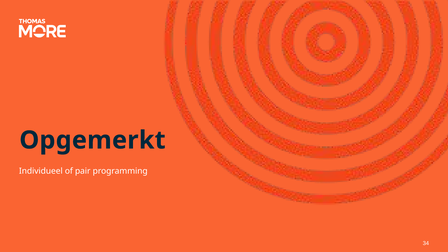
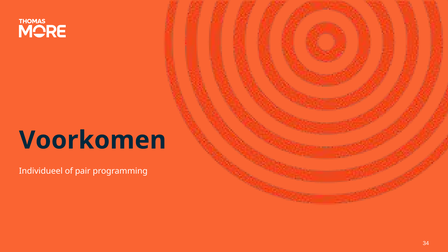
Opgemerkt: Opgemerkt -> Voorkomen
